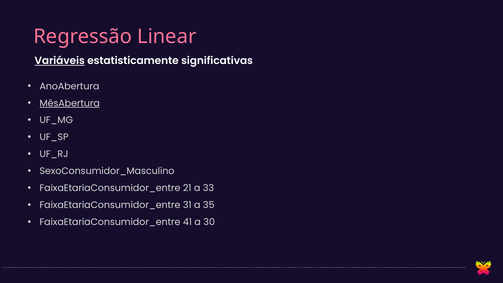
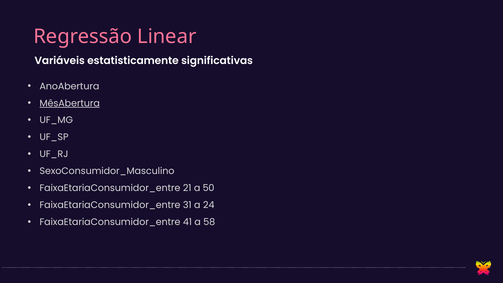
Variáveis underline: present -> none
33: 33 -> 50
35: 35 -> 24
30: 30 -> 58
